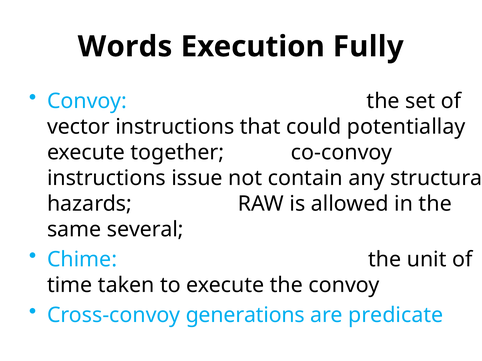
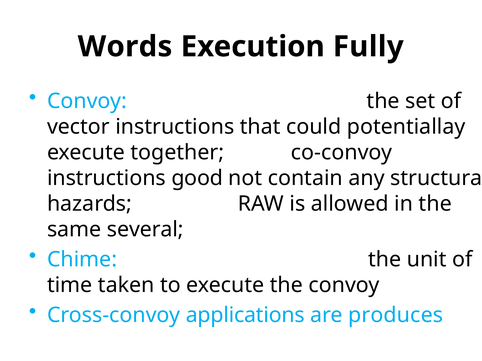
issue: issue -> good
generations: generations -> applications
predicate: predicate -> produces
